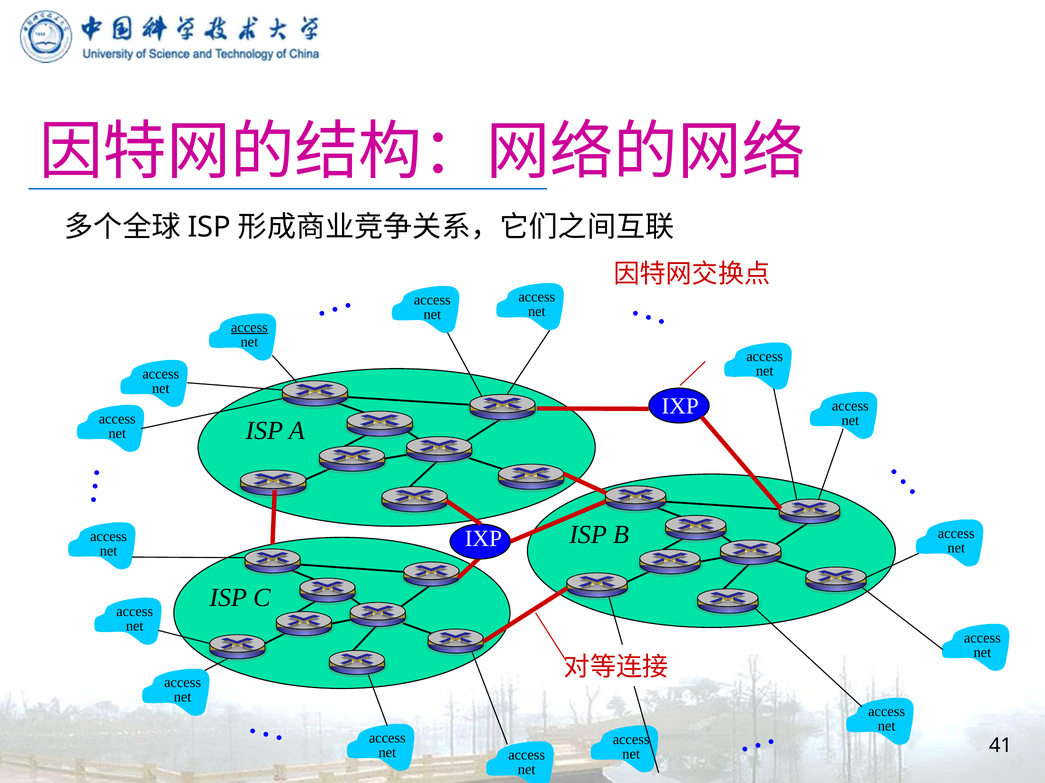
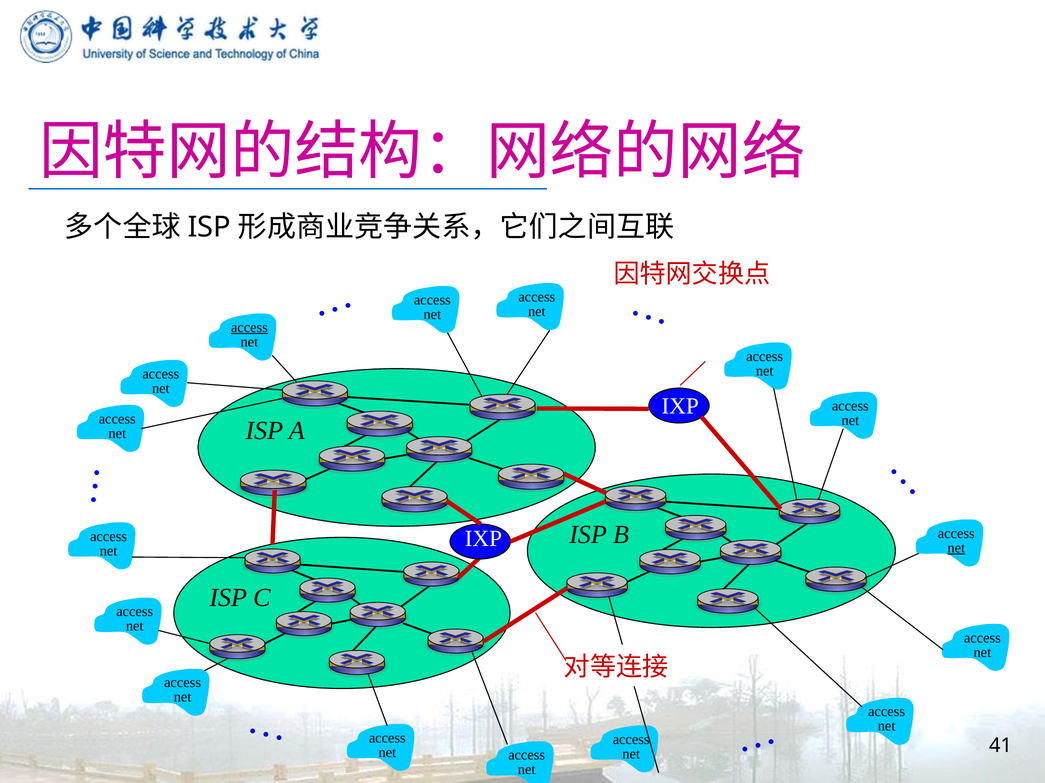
net at (956, 548) underline: none -> present
